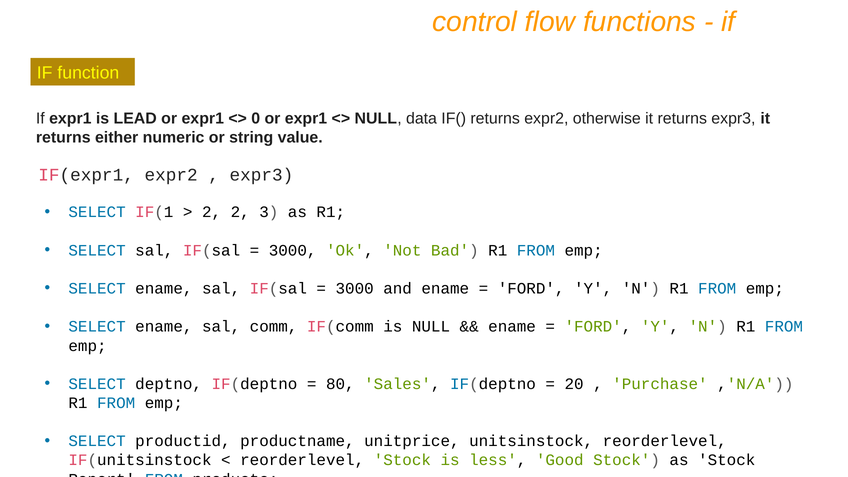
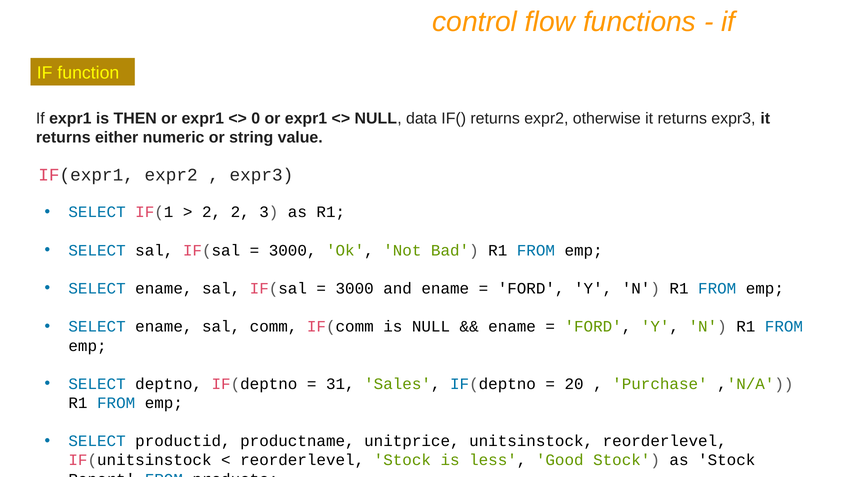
LEAD: LEAD -> THEN
80: 80 -> 31
